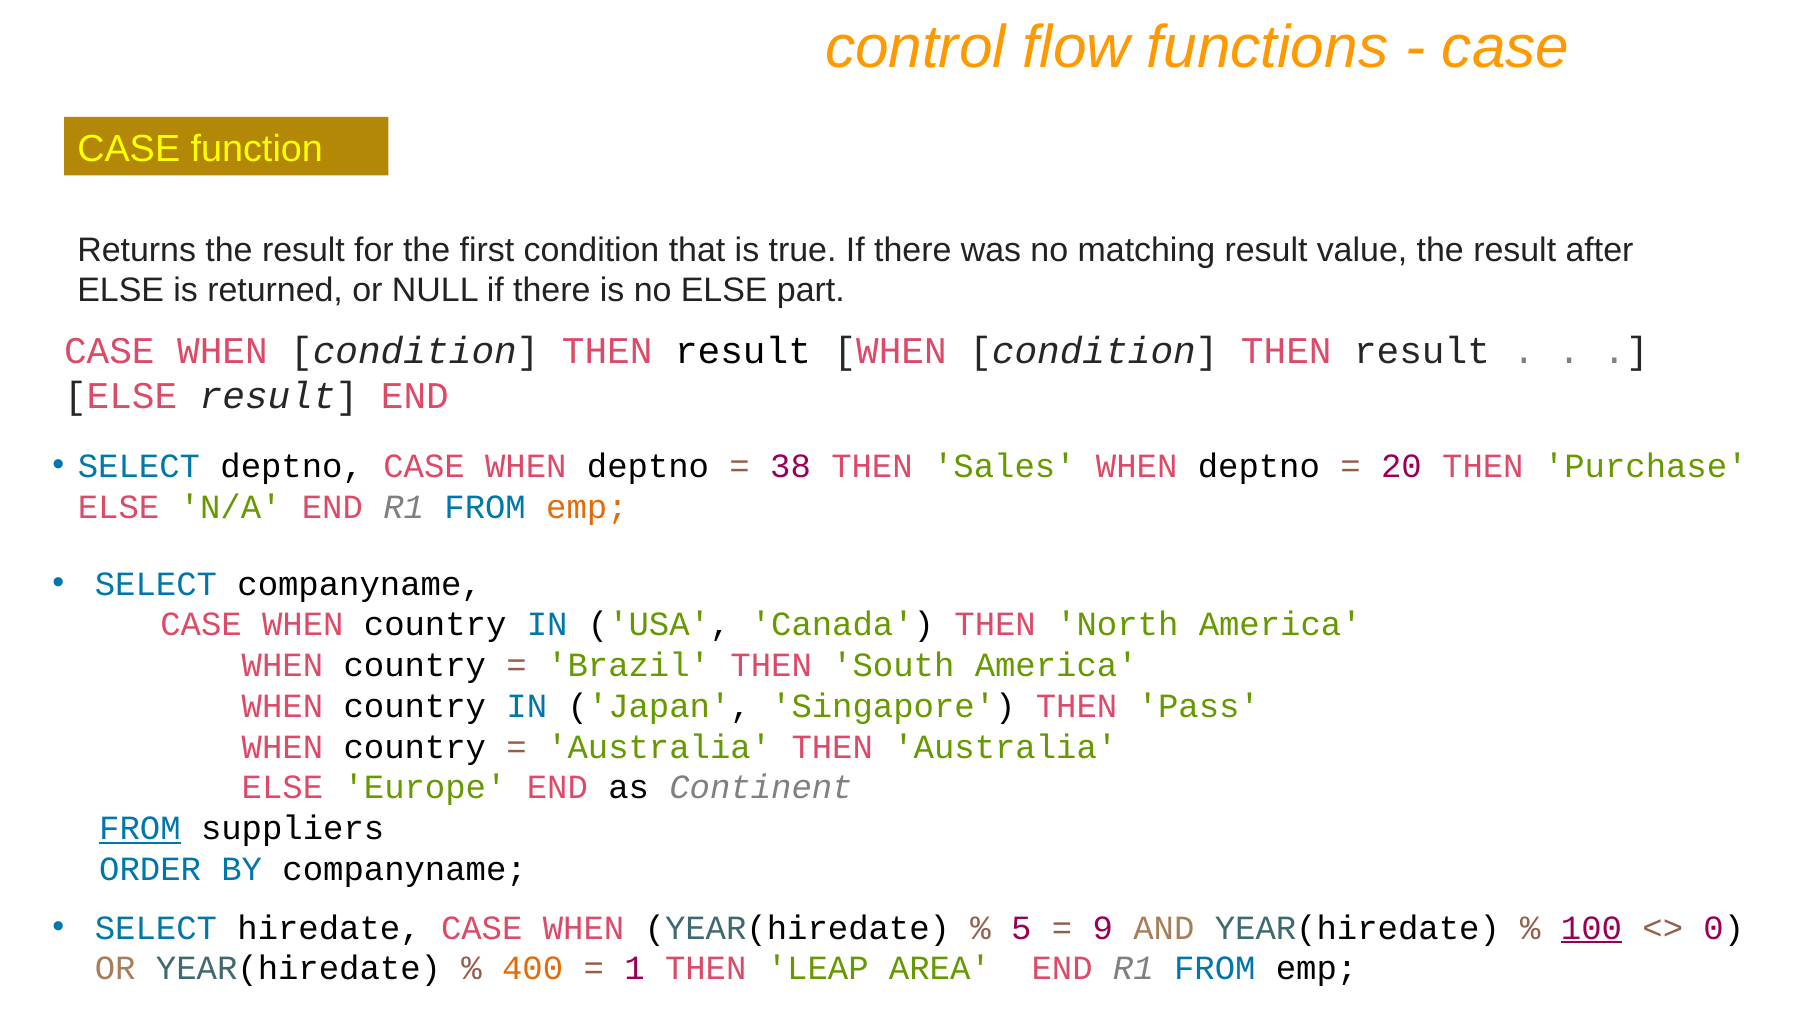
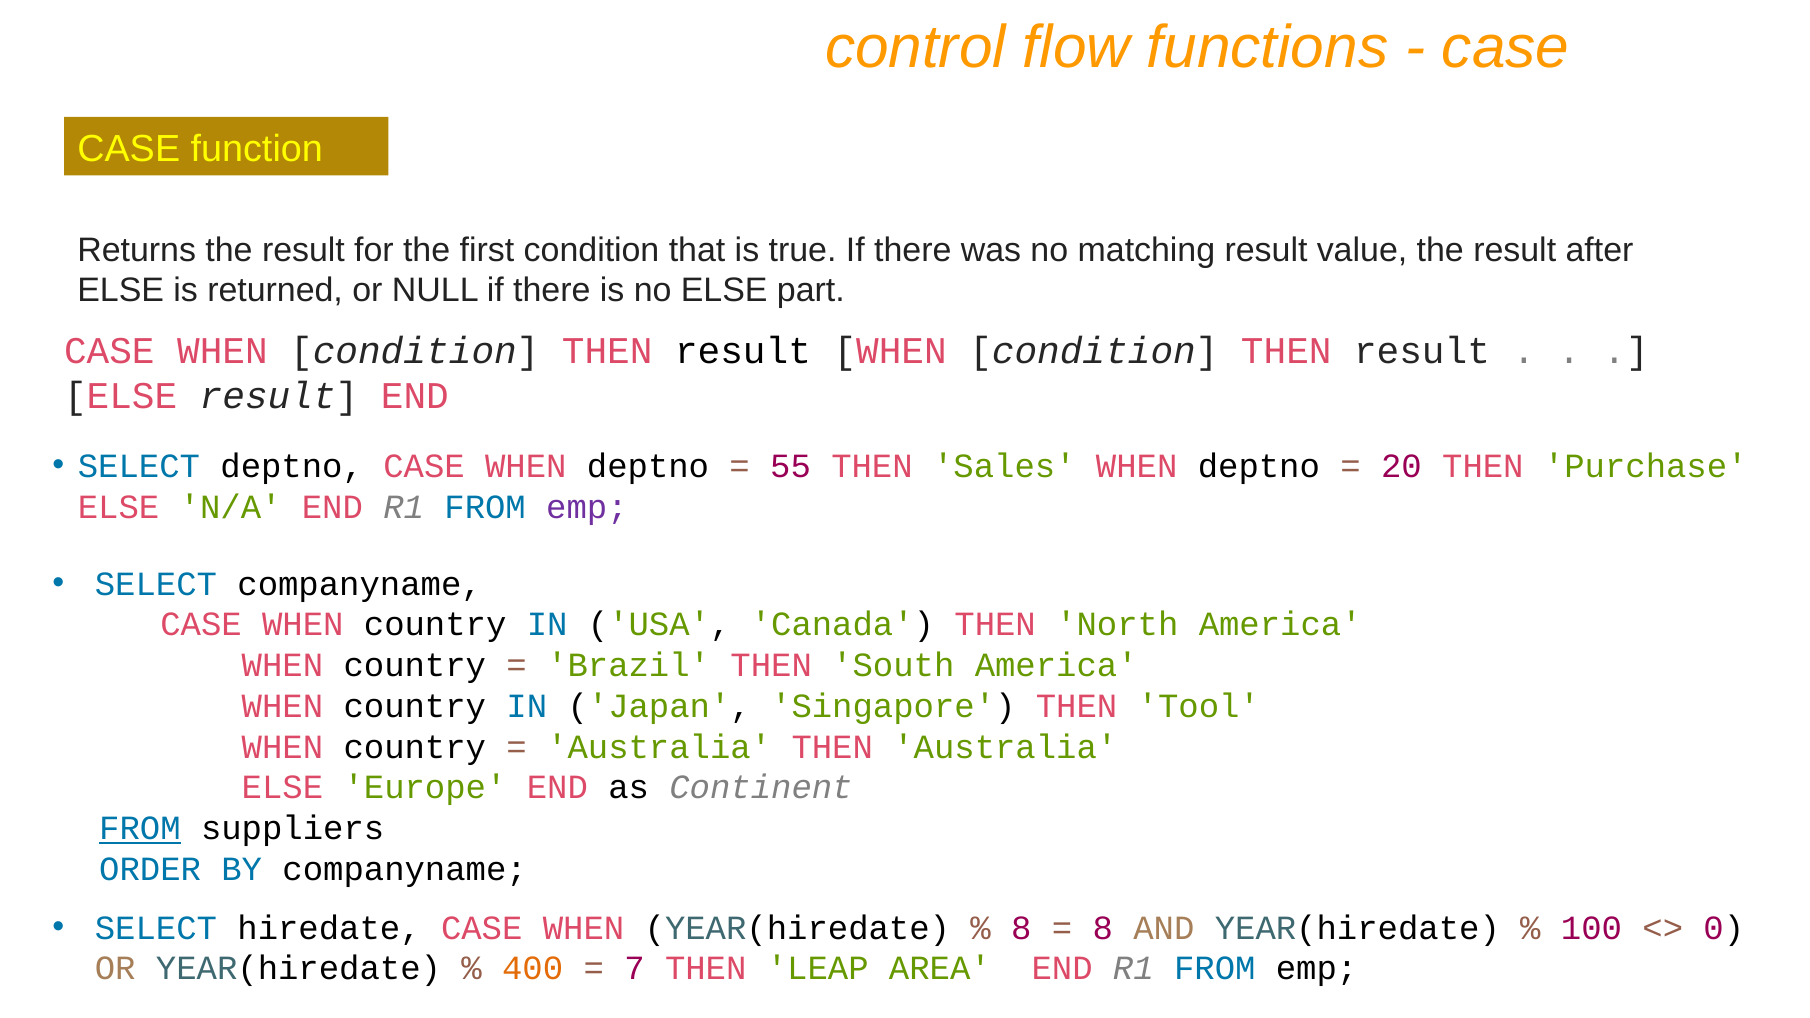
38: 38 -> 55
emp at (587, 507) colour: orange -> purple
Pass: Pass -> Tool
5 at (1021, 928): 5 -> 8
9 at (1103, 928): 9 -> 8
100 underline: present -> none
1: 1 -> 7
